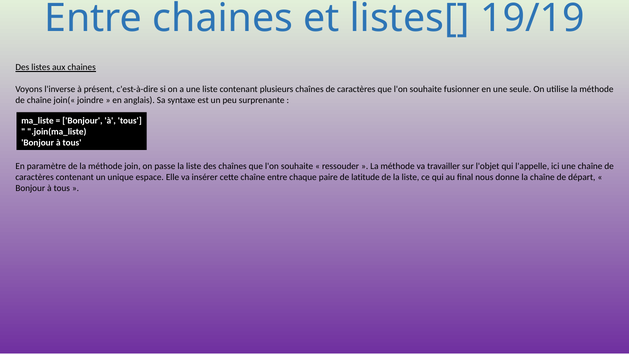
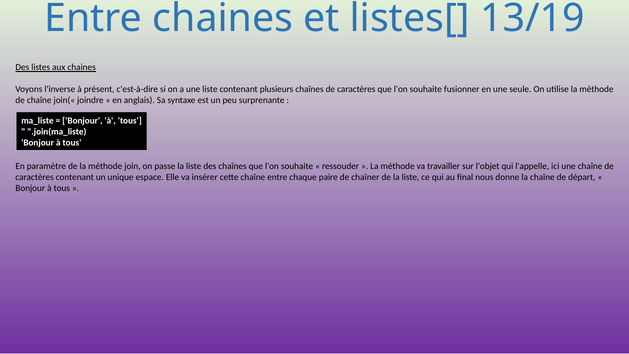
19/19: 19/19 -> 13/19
latitude: latitude -> chaîner
